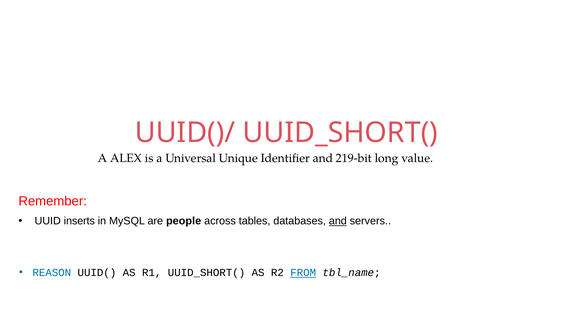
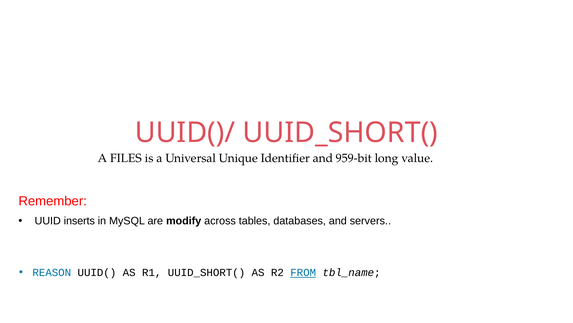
ALEX: ALEX -> FILES
219-bit: 219-bit -> 959-bit
people: people -> modify
and at (338, 221) underline: present -> none
